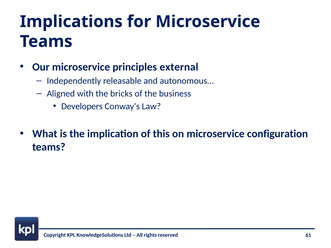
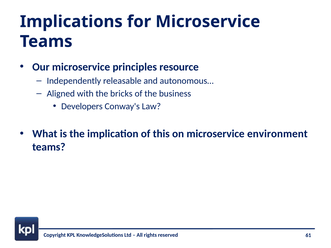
external: external -> resource
configuration: configuration -> environment
